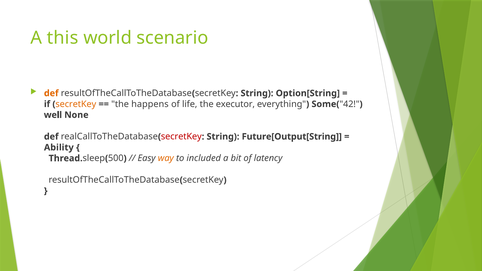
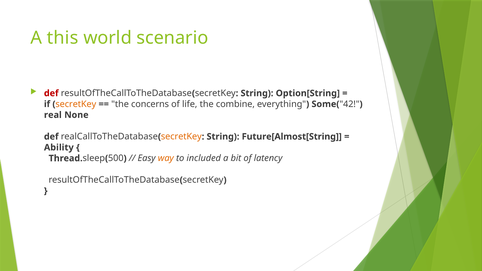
def at (51, 93) colour: orange -> red
happens: happens -> concerns
executor: executor -> combine
well: well -> real
secretKey at (181, 137) colour: red -> orange
Future[Output[String: Future[Output[String -> Future[Almost[String
